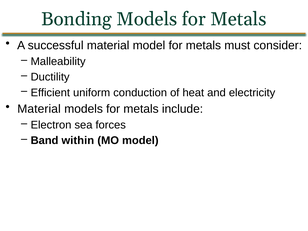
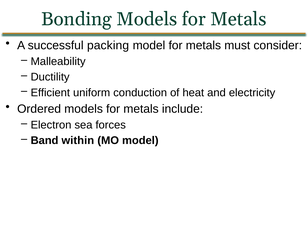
successful material: material -> packing
Material at (39, 109): Material -> Ordered
